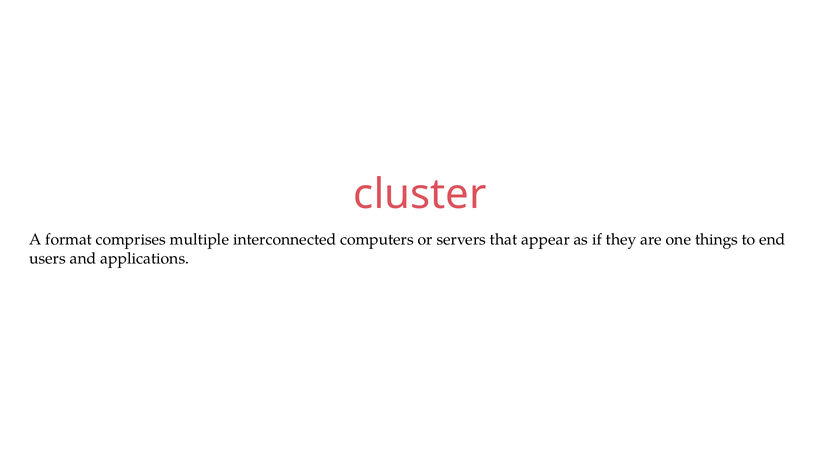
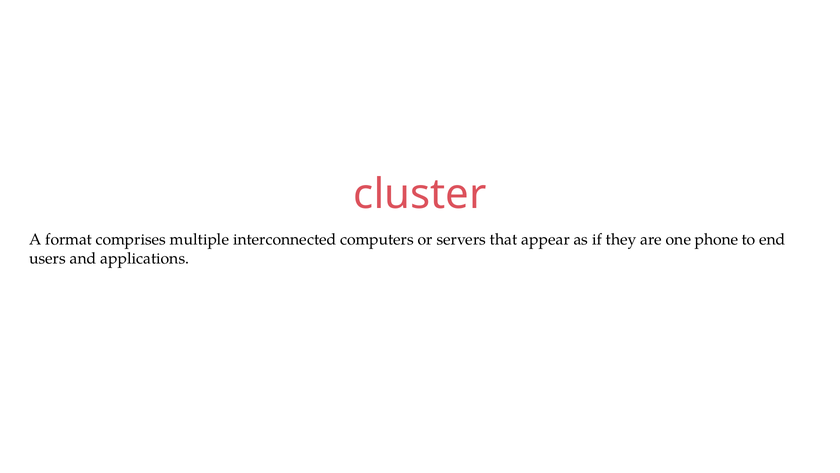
things: things -> phone
